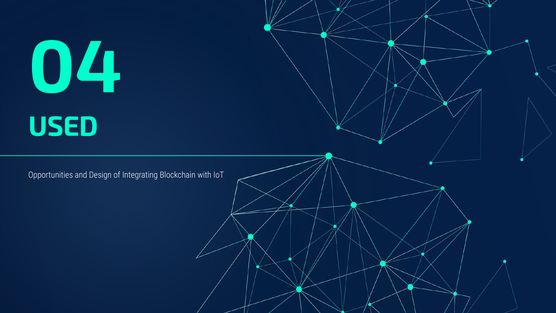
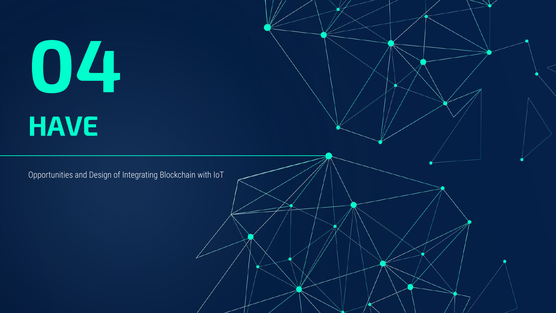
USED: USED -> HAVE
